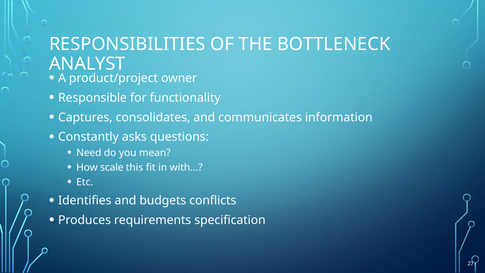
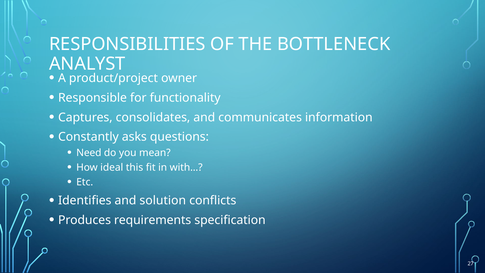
scale: scale -> ideal
budgets: budgets -> solution
